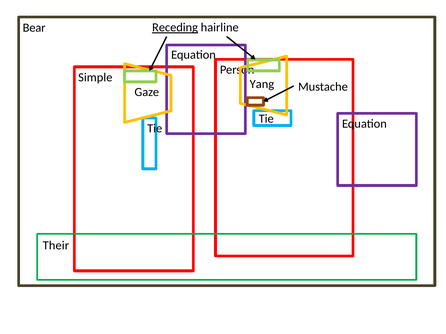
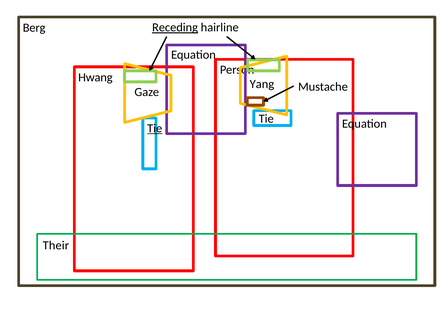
Bear: Bear -> Berg
Simple: Simple -> Hwang
Tie at (155, 129) underline: none -> present
